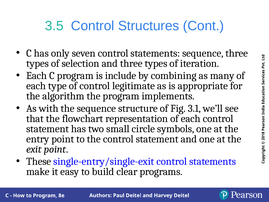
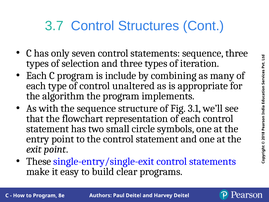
3.5: 3.5 -> 3.7
legitimate: legitimate -> unaltered
